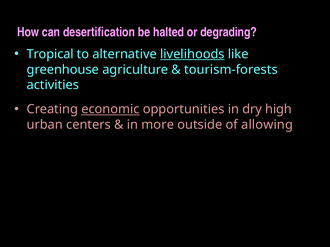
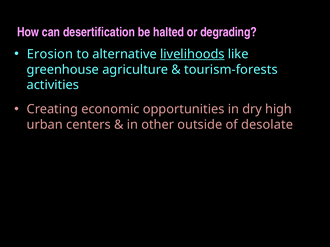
Tropical: Tropical -> Erosion
economic underline: present -> none
more: more -> other
allowing: allowing -> desolate
